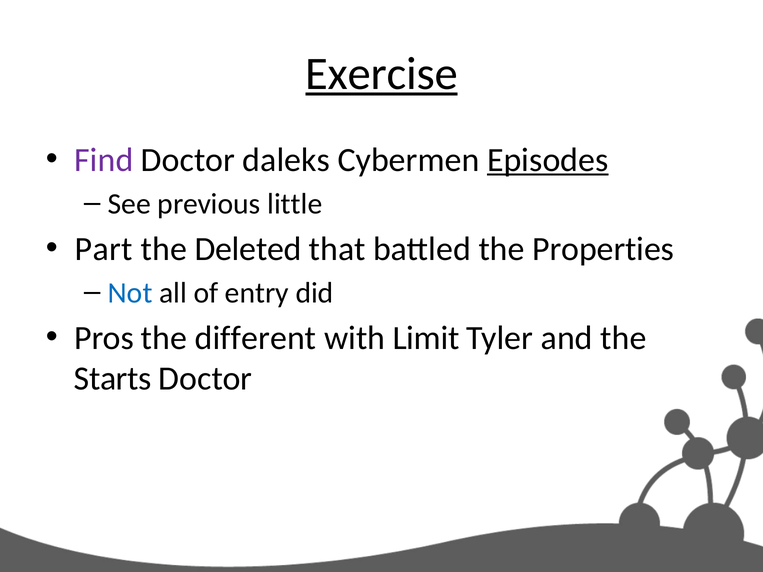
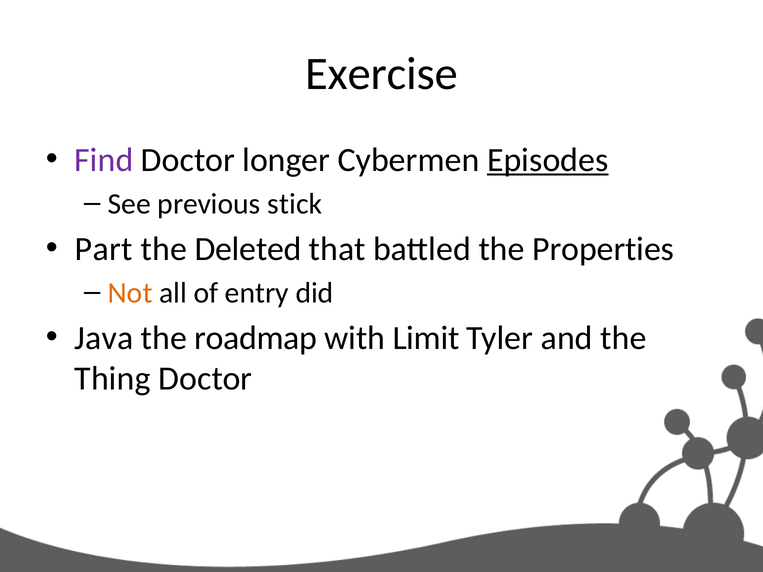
Exercise underline: present -> none
daleks: daleks -> longer
little: little -> stick
Not colour: blue -> orange
Pros: Pros -> Java
different: different -> roadmap
Starts: Starts -> Thing
